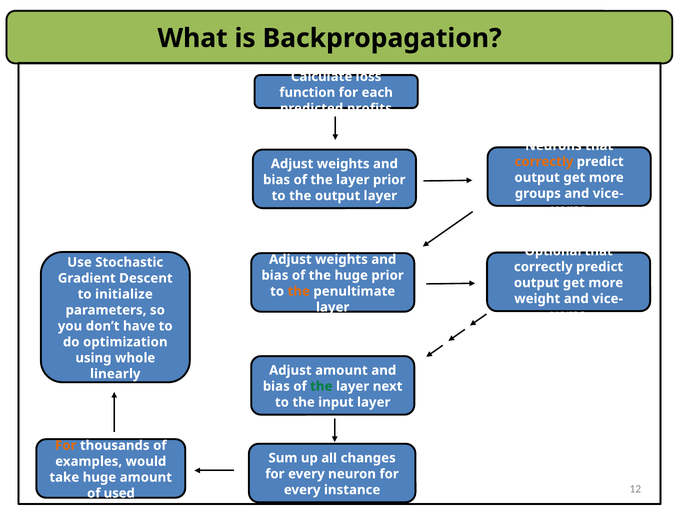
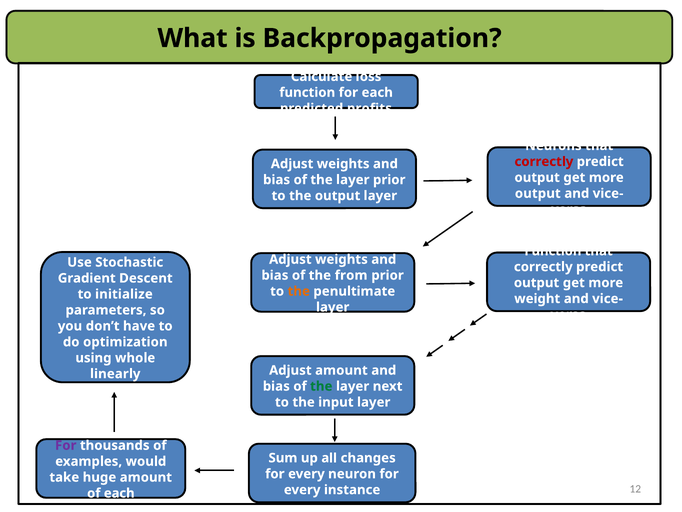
correctly at (544, 161) colour: orange -> red
groups at (538, 193): groups -> output
Optional at (553, 251): Optional -> Function
the huge: huge -> from
For at (66, 445) colour: orange -> purple
of used: used -> each
